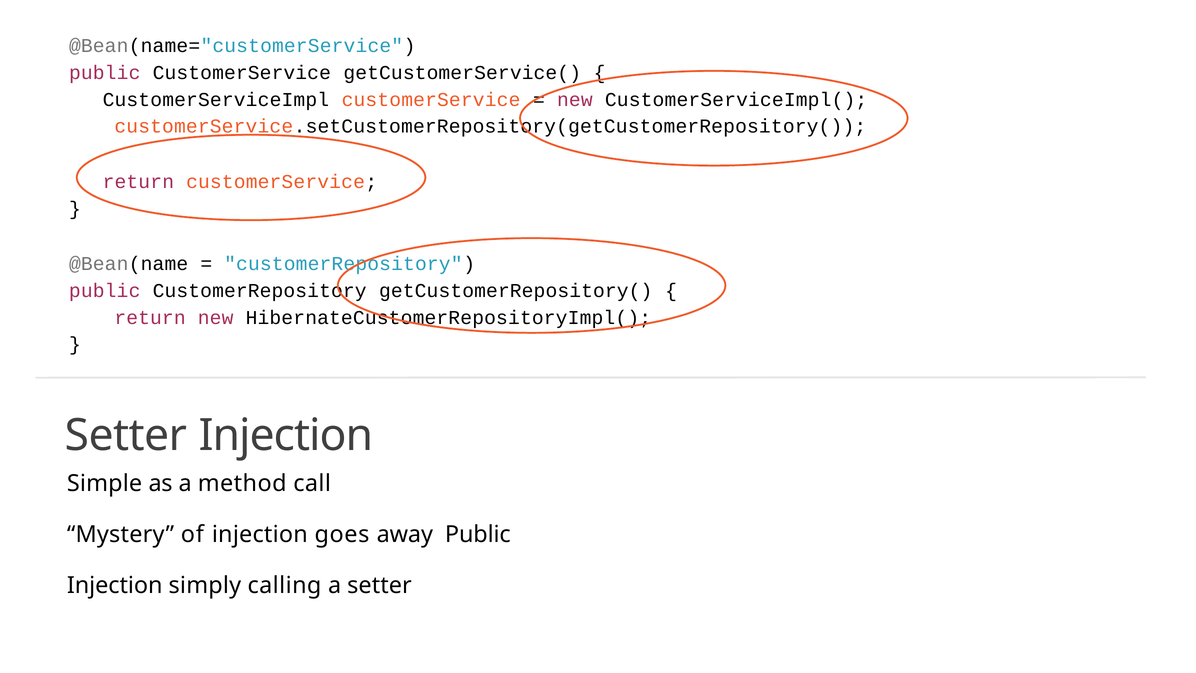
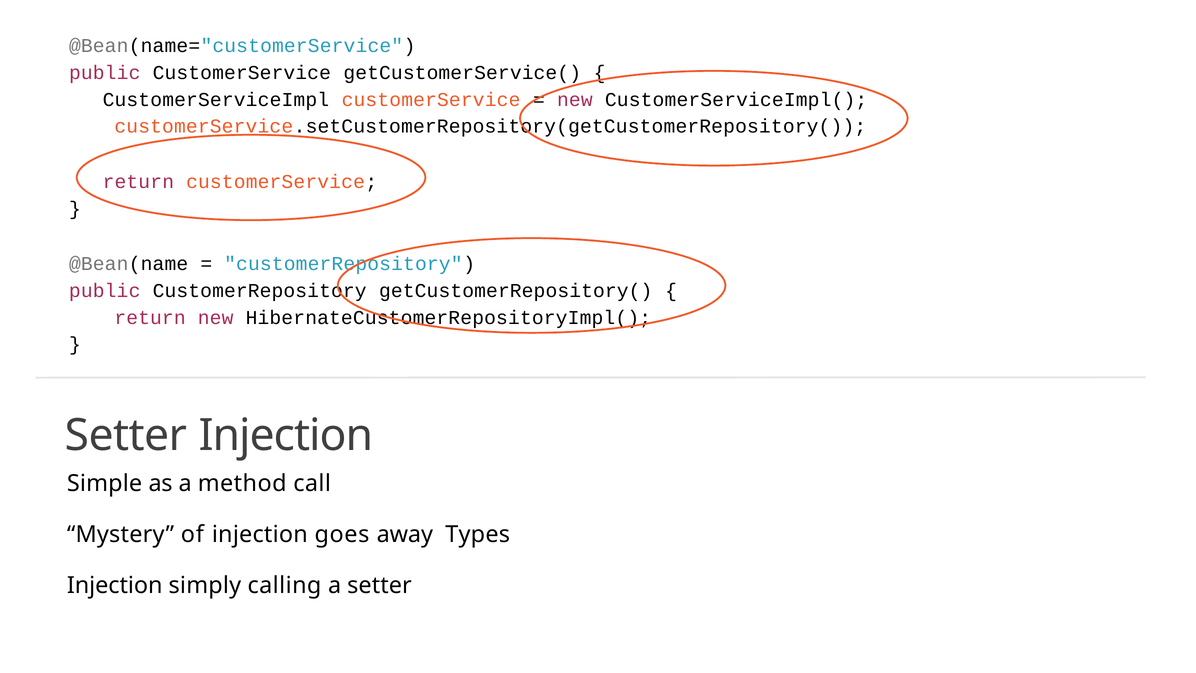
away Public: Public -> Types
